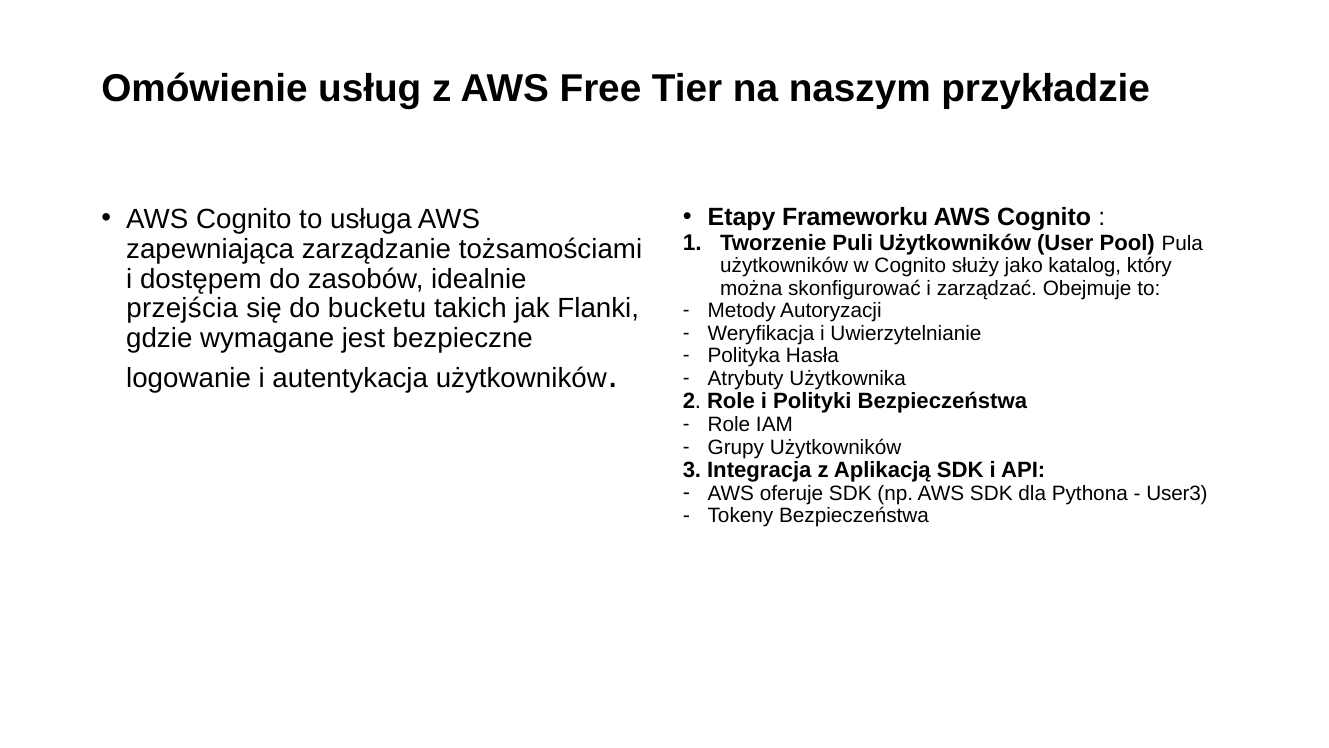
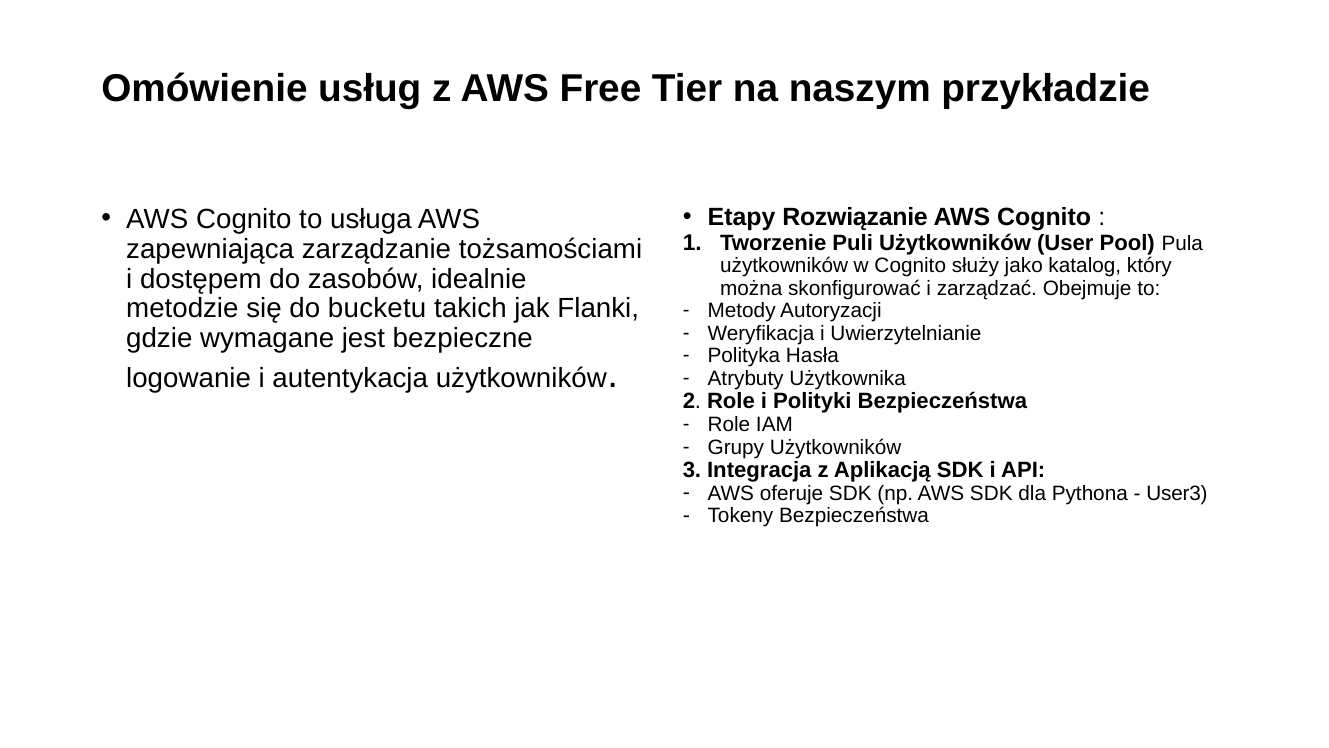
Frameworku: Frameworku -> Rozwiązanie
przejścia: przejścia -> metodzie
